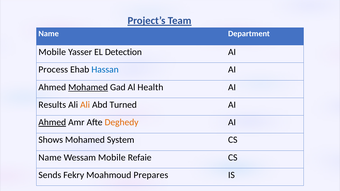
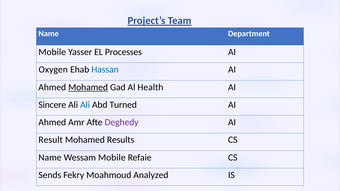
Detection: Detection -> Processes
Process: Process -> Oxygen
Results: Results -> Sincere
Ali at (85, 105) colour: orange -> blue
Ahmed at (52, 122) underline: present -> none
Deghedy colour: orange -> purple
Shows: Shows -> Result
System: System -> Results
Prepares: Prepares -> Analyzed
